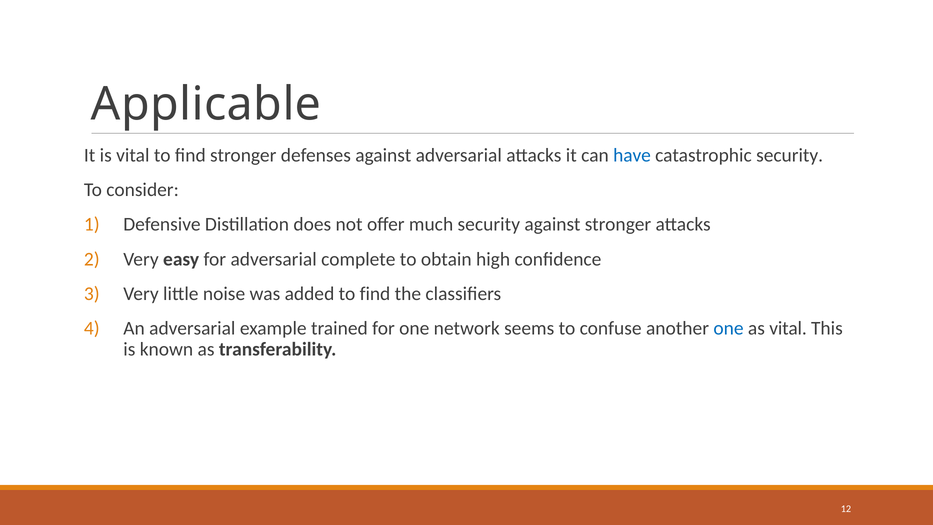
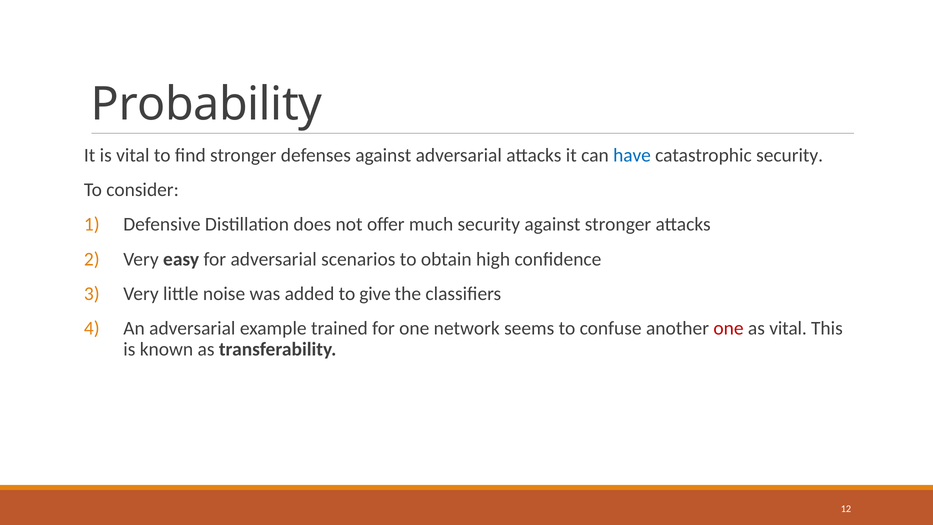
Applicable: Applicable -> Probability
complete: complete -> scenarios
added to find: find -> give
one at (729, 328) colour: blue -> red
